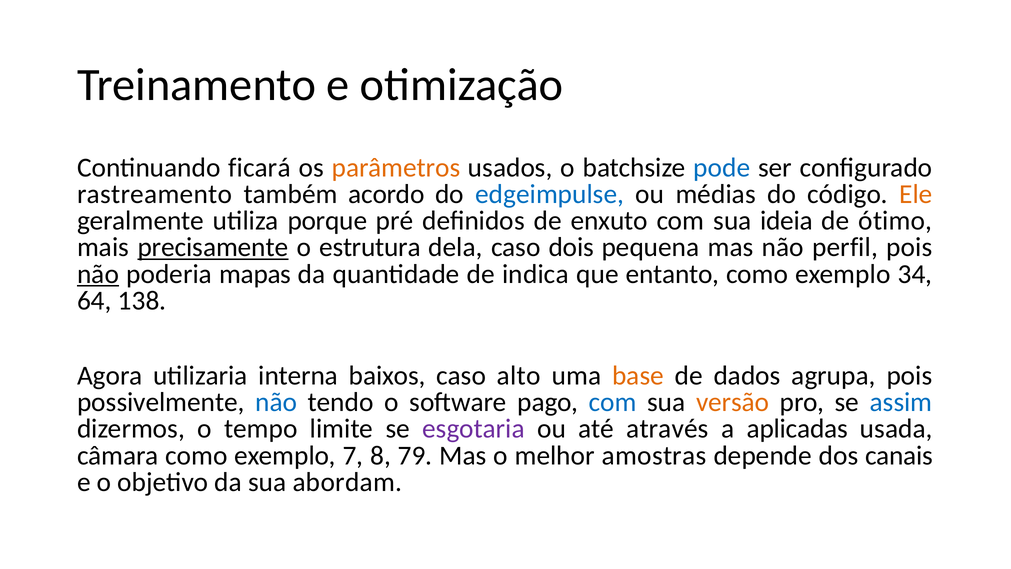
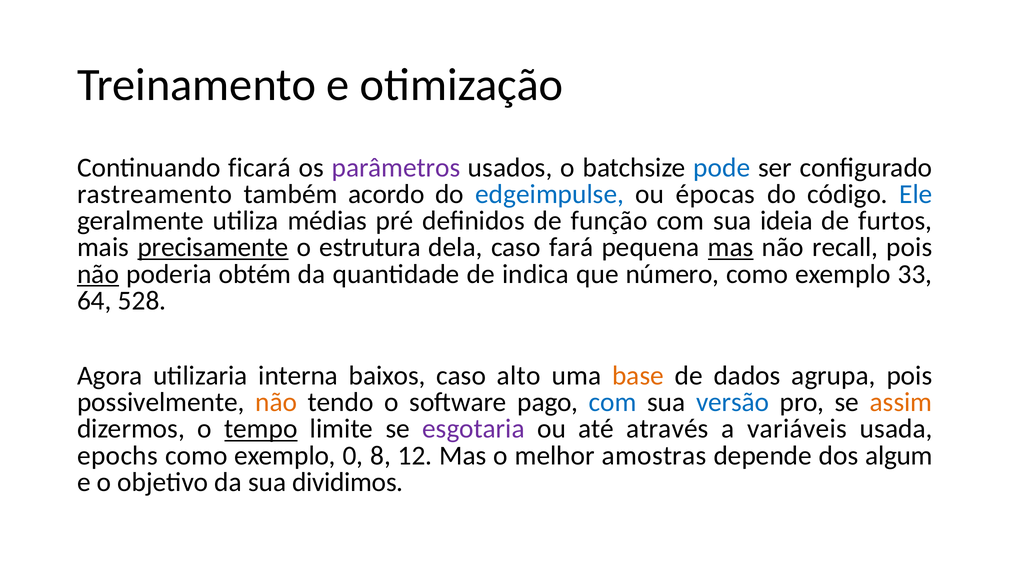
parâmetros colour: orange -> purple
médias: médias -> épocas
Ele colour: orange -> blue
porque: porque -> médias
enxuto: enxuto -> função
ótimo: ótimo -> furtos
dois: dois -> fará
mas at (731, 247) underline: none -> present
perfil: perfil -> recall
mapas: mapas -> obtém
entanto: entanto -> número
34: 34 -> 33
138: 138 -> 528
não at (276, 402) colour: blue -> orange
versão colour: orange -> blue
assim colour: blue -> orange
tempo underline: none -> present
aplicadas: aplicadas -> variáveis
câmara: câmara -> epochs
7: 7 -> 0
79: 79 -> 12
canais: canais -> algum
abordam: abordam -> dividimos
